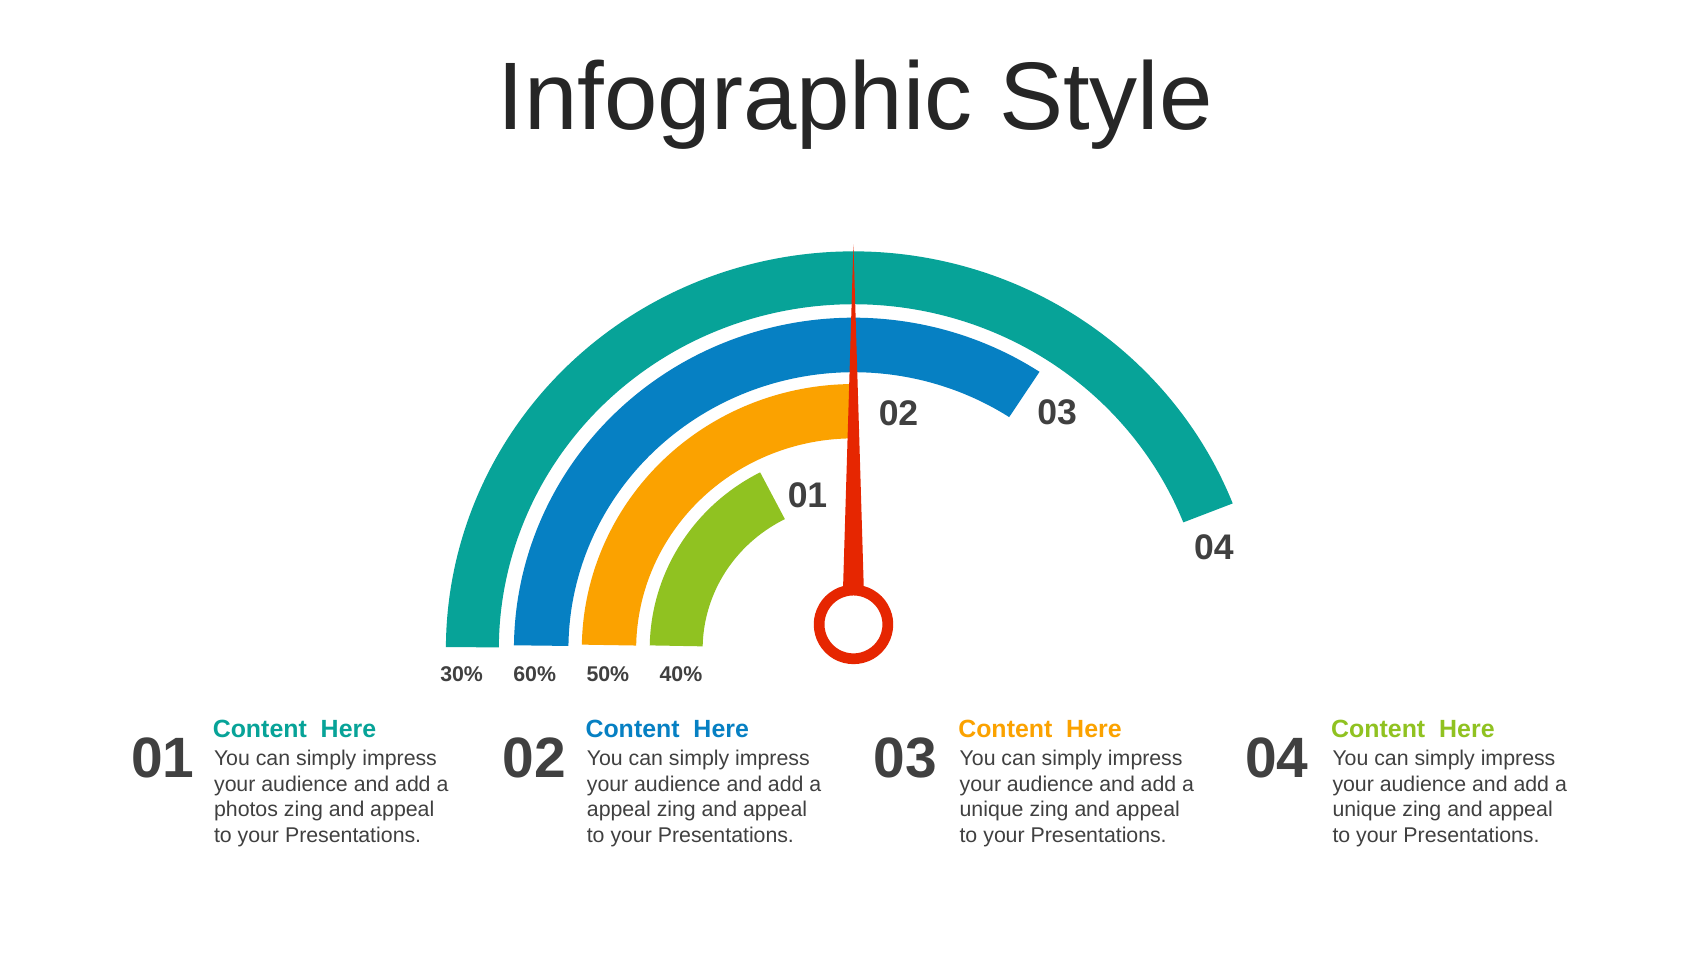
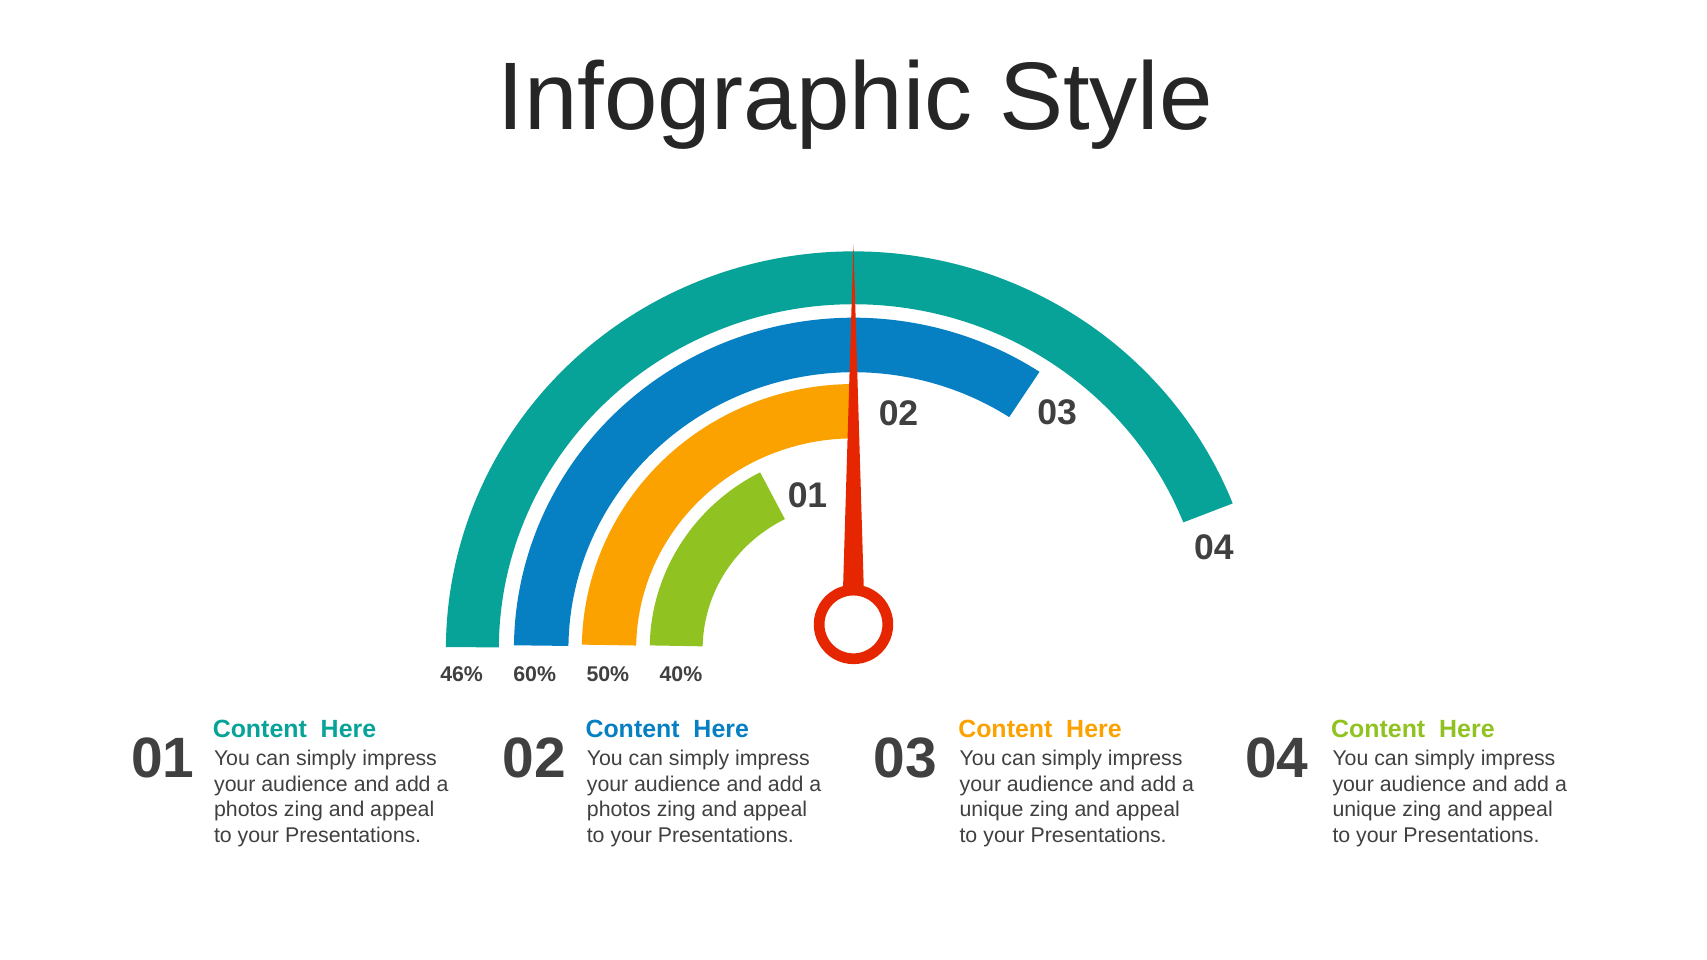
30%: 30% -> 46%
appeal at (619, 810): appeal -> photos
